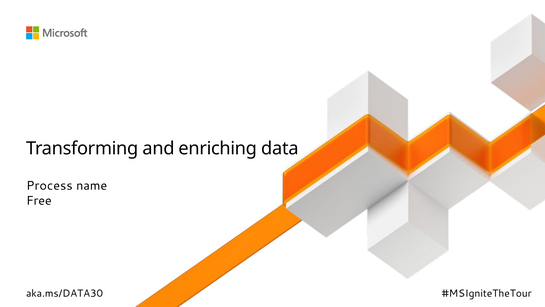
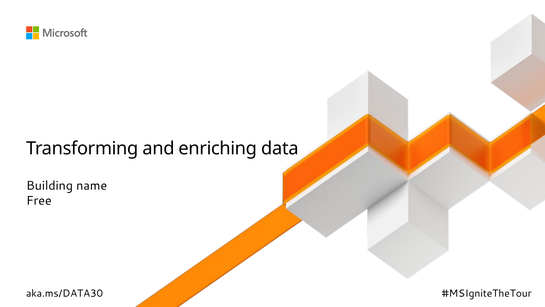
Process: Process -> Building
